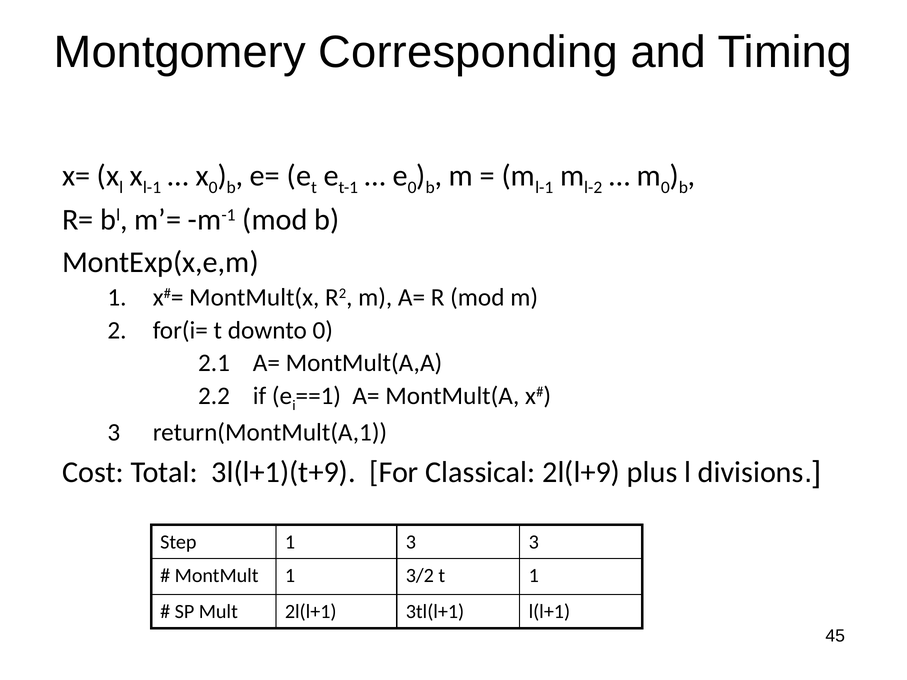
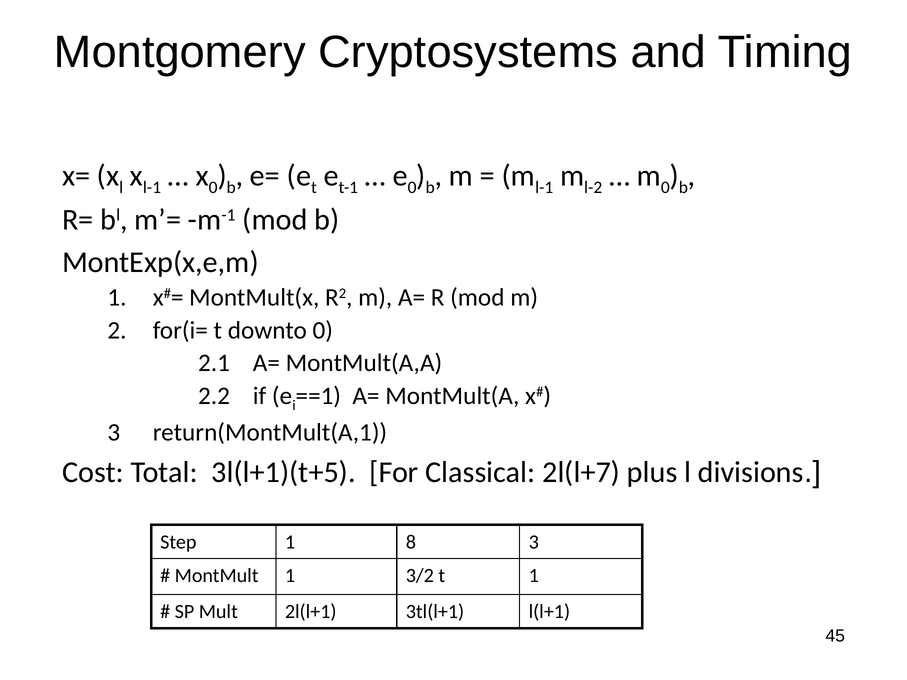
Corresponding: Corresponding -> Cryptosystems
3l(l+1)(t+9: 3l(l+1)(t+9 -> 3l(l+1)(t+5
2l(l+9: 2l(l+9 -> 2l(l+7
1 3: 3 -> 8
